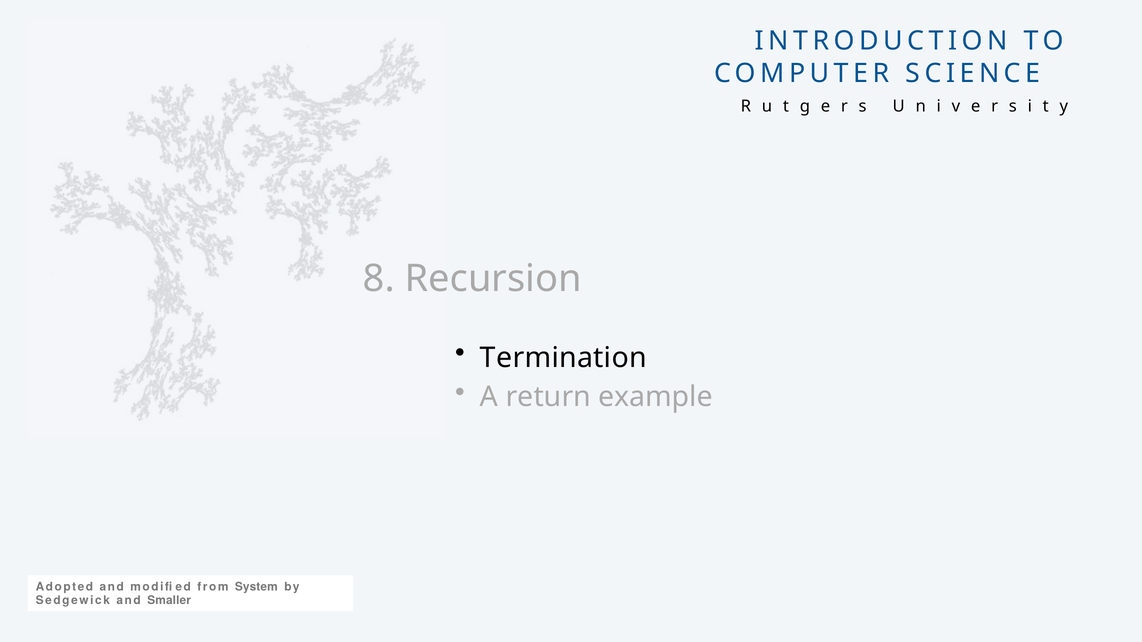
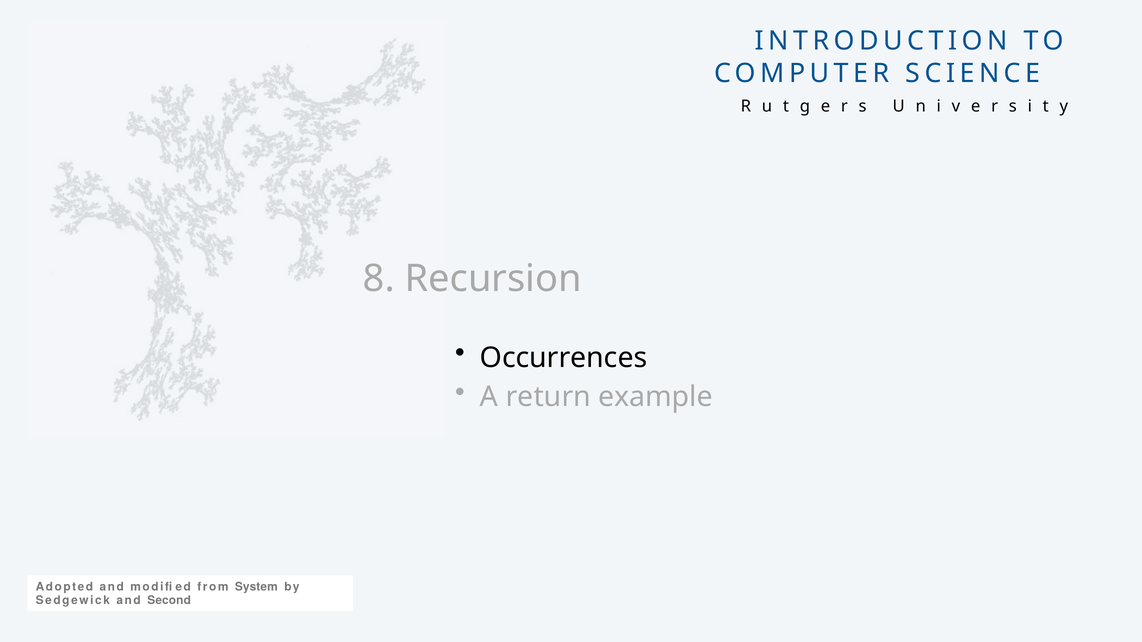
Termination: Termination -> Occurrences
Smaller: Smaller -> Second
